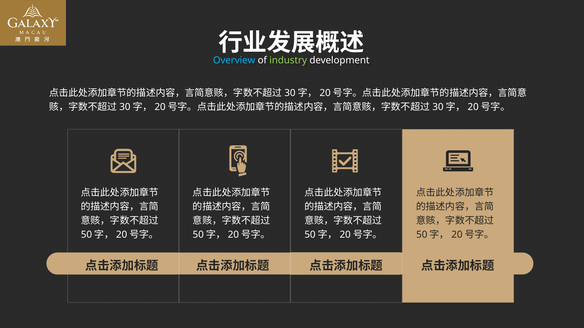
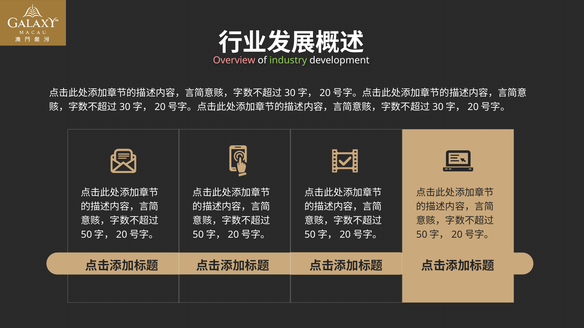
Overview colour: light blue -> pink
